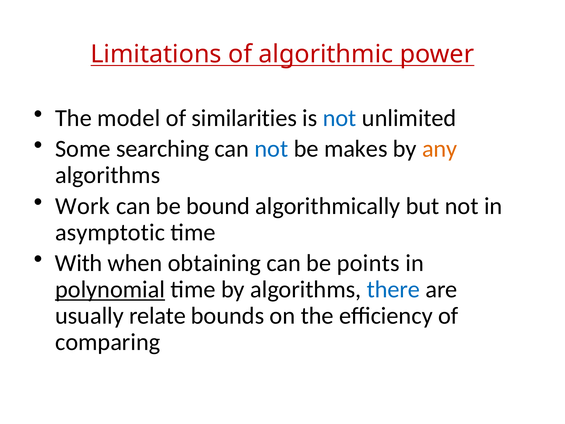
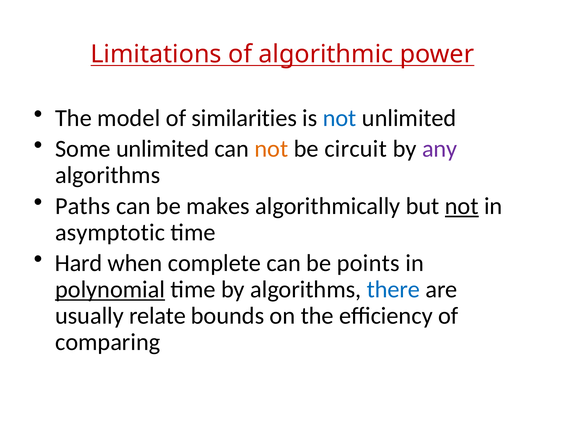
Some searching: searching -> unlimited
not at (271, 149) colour: blue -> orange
makes: makes -> circuit
any colour: orange -> purple
Work: Work -> Paths
bound: bound -> makes
not at (462, 206) underline: none -> present
With: With -> Hard
obtaining: obtaining -> complete
